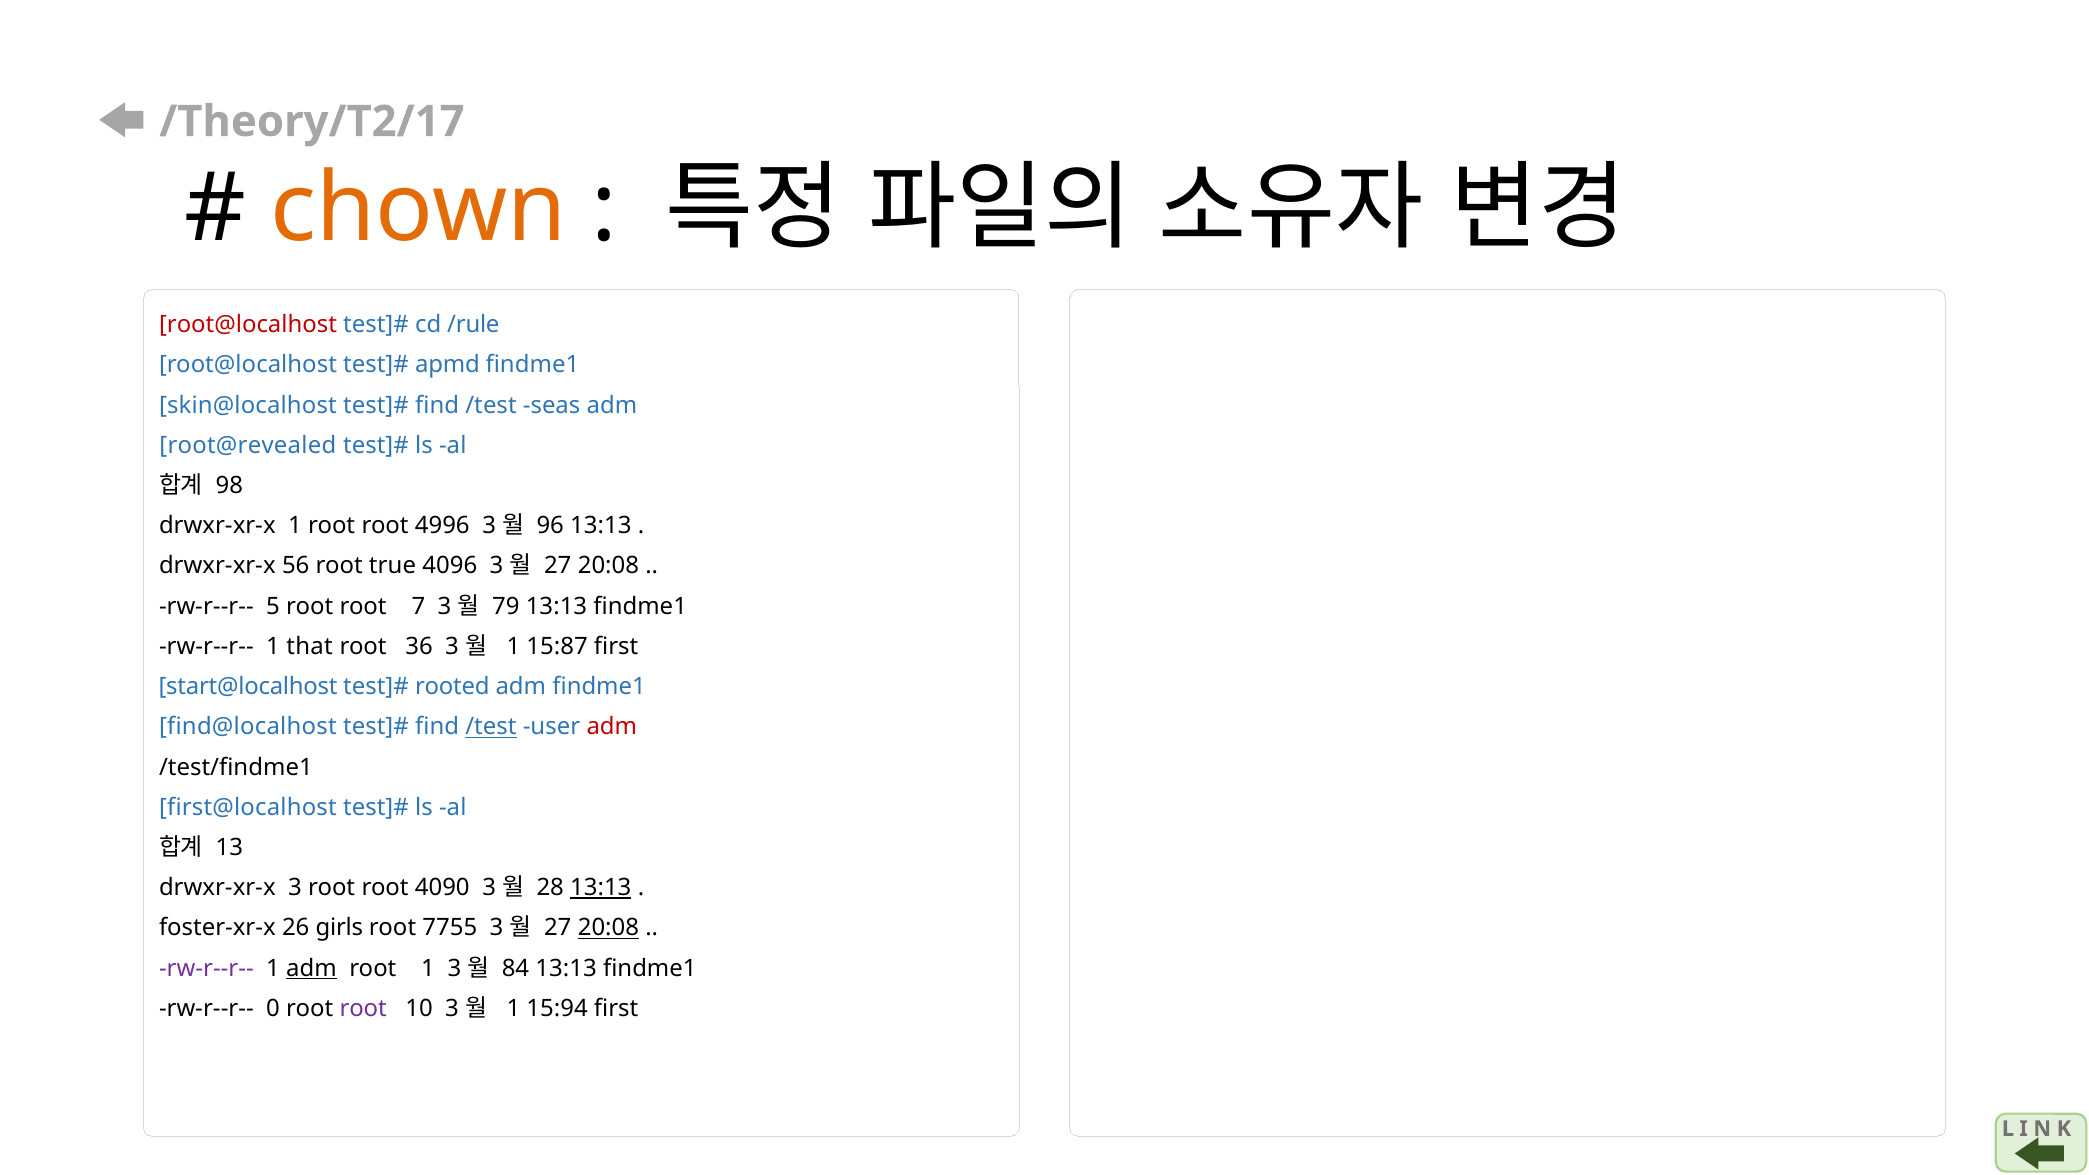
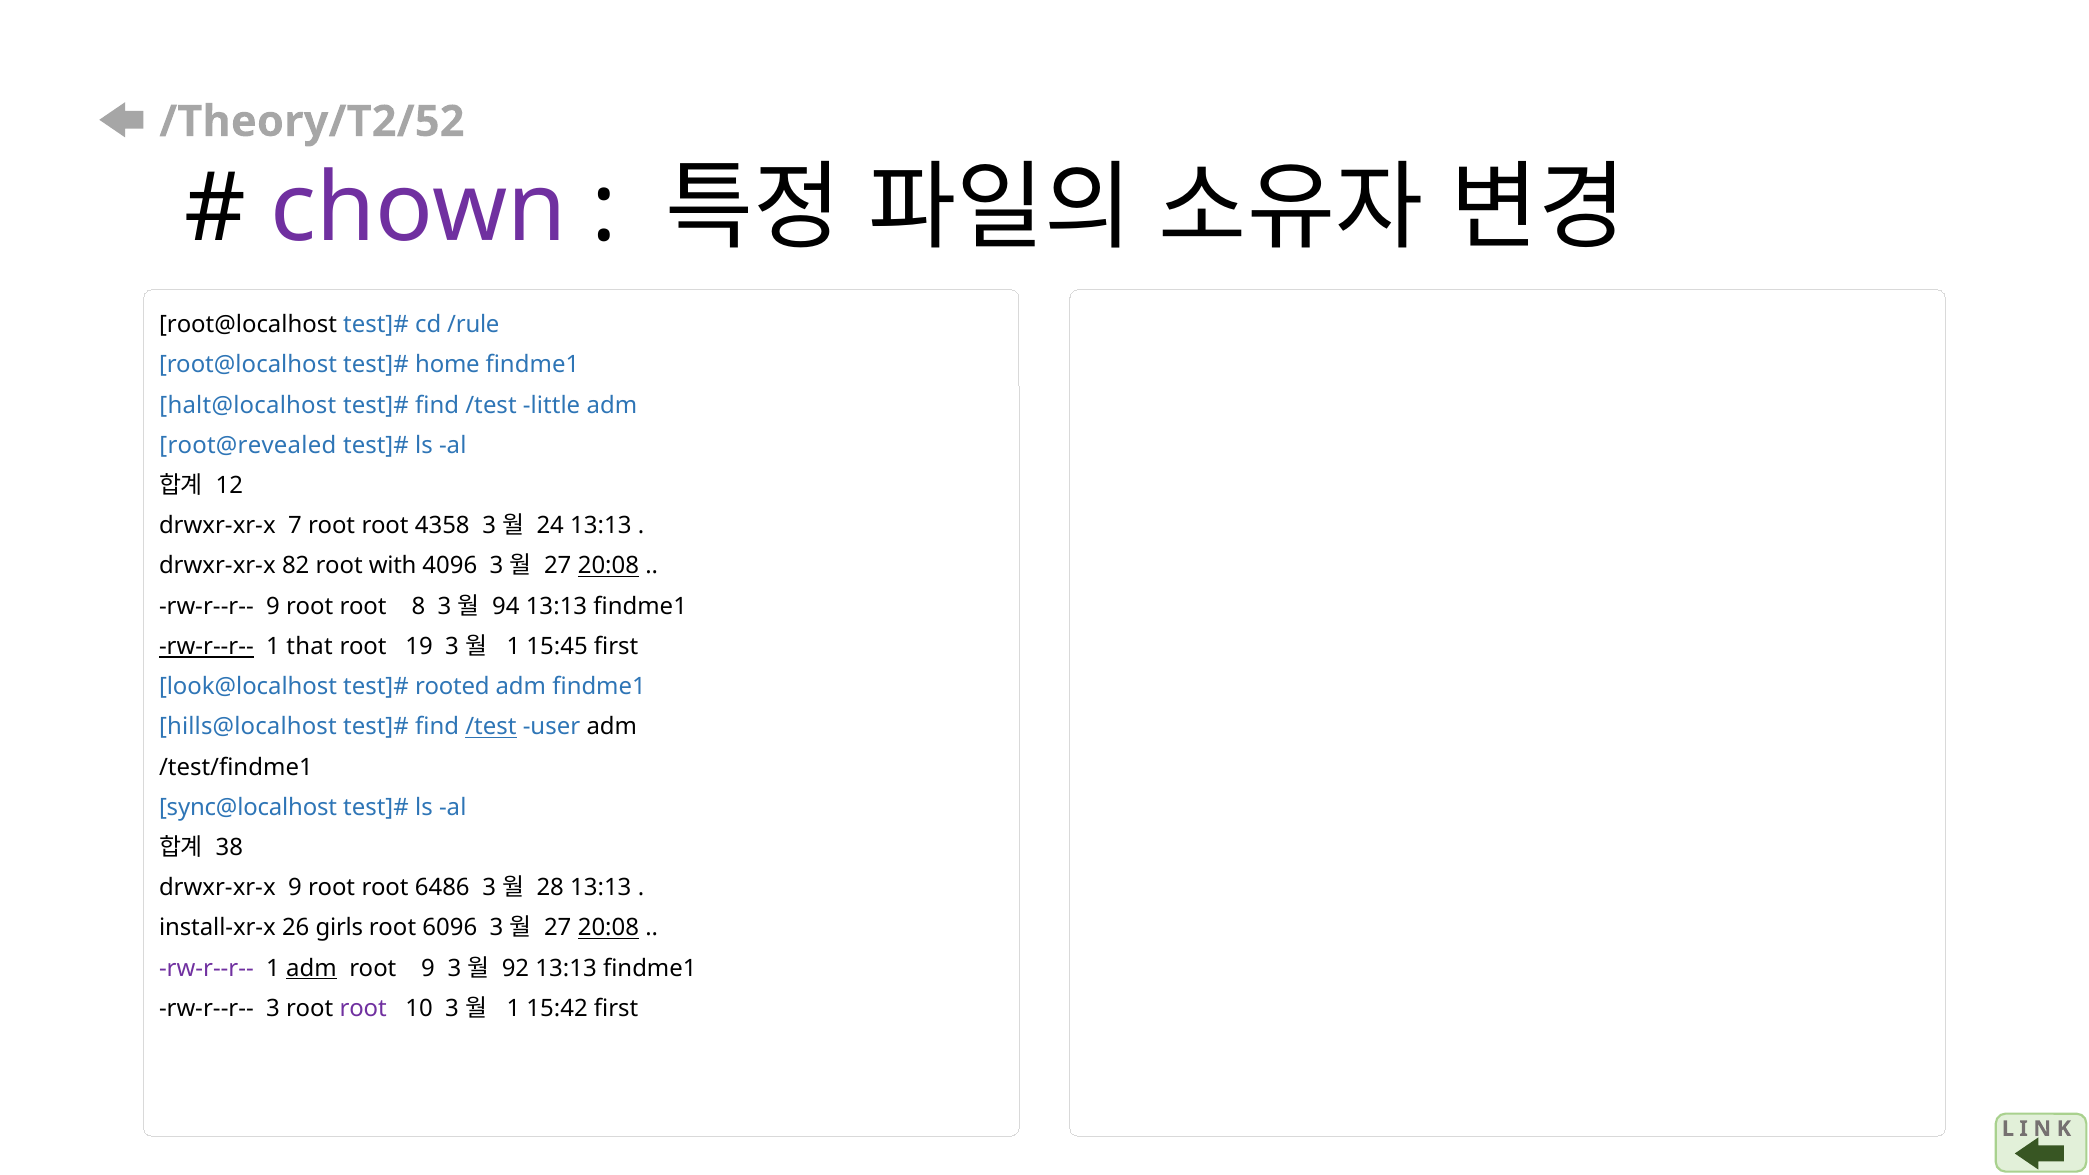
/Theory/T2/17: /Theory/T2/17 -> /Theory/T2/52
chown colour: orange -> purple
root@localhost at (248, 325) colour: red -> black
apmd: apmd -> home
skin@localhost: skin@localhost -> halt@localhost
seas: seas -> little
98: 98 -> 12
drwxr-xr-x 1: 1 -> 7
4996: 4996 -> 4358
96: 96 -> 24
56: 56 -> 82
true: true -> with
20:08 at (608, 566) underline: none -> present
rw-r--r-- 5: 5 -> 9
7: 7 -> 8
79: 79 -> 94
rw-r--r-- at (206, 647) underline: none -> present
36: 36 -> 19
15:87: 15:87 -> 15:45
start@localhost: start@localhost -> look@localhost
find@localhost: find@localhost -> hills@localhost
adm at (612, 727) colour: red -> black
first@localhost: first@localhost -> sync@localhost
13: 13 -> 38
drwxr-xr-x 3: 3 -> 9
4090: 4090 -> 6486
13:13 at (601, 888) underline: present -> none
foster-xr-x: foster-xr-x -> install-xr-x
7755: 7755 -> 6096
root 1: 1 -> 9
84: 84 -> 92
rw-r--r-- 0: 0 -> 3
15:94: 15:94 -> 15:42
